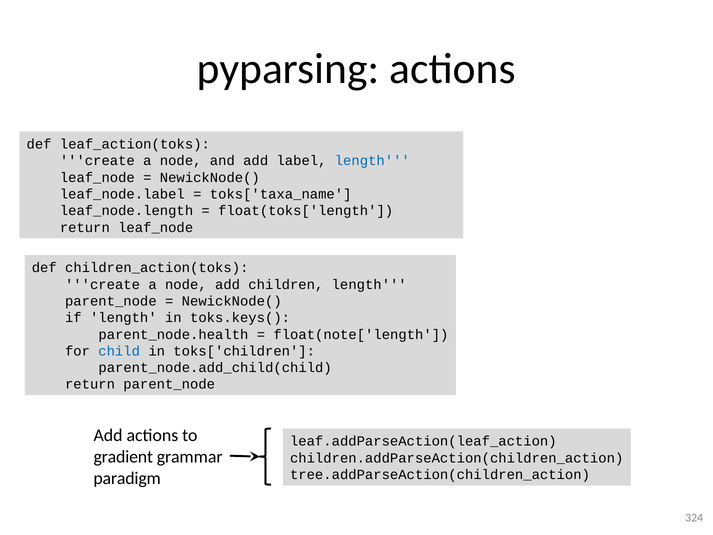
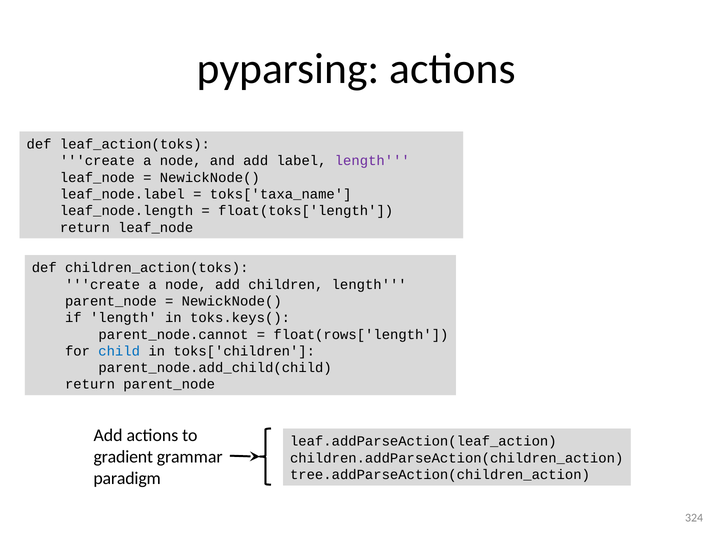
length at (372, 161) colour: blue -> purple
parent_node.health: parent_node.health -> parent_node.cannot
float(note['length: float(note['length -> float(rows['length
